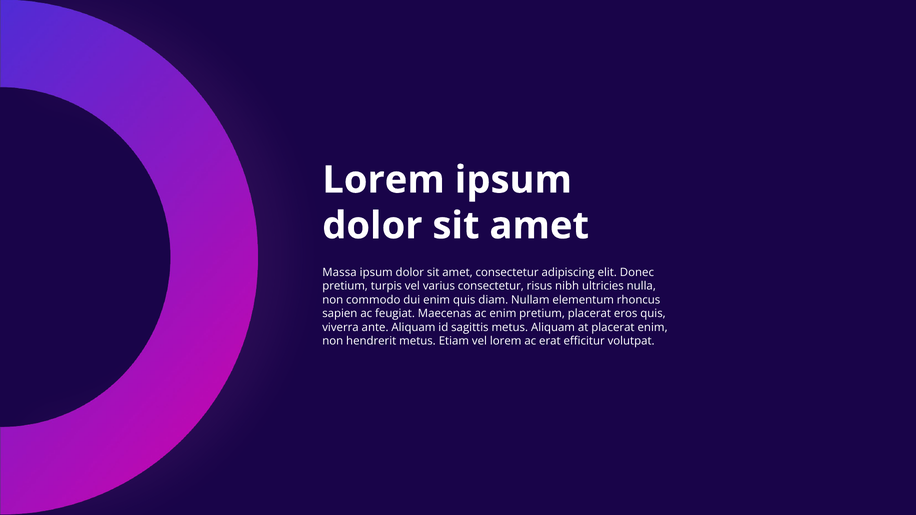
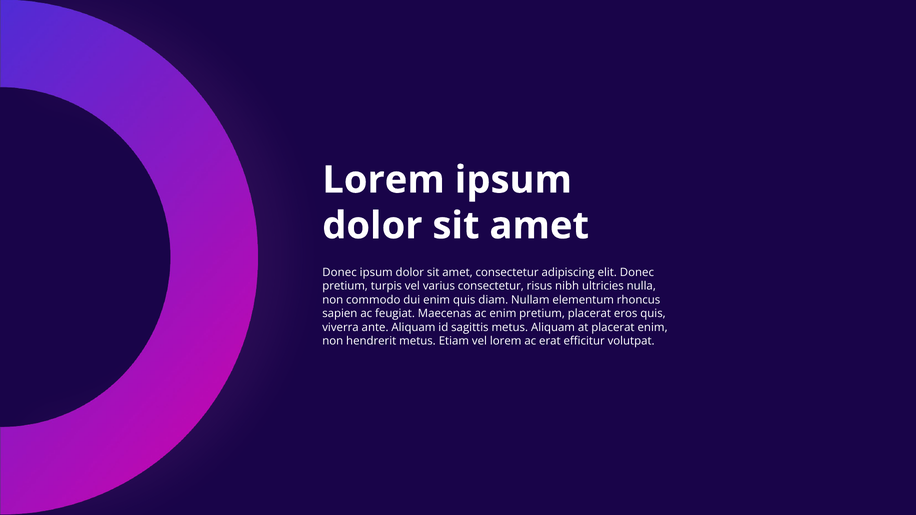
Massa at (340, 272): Massa -> Donec
